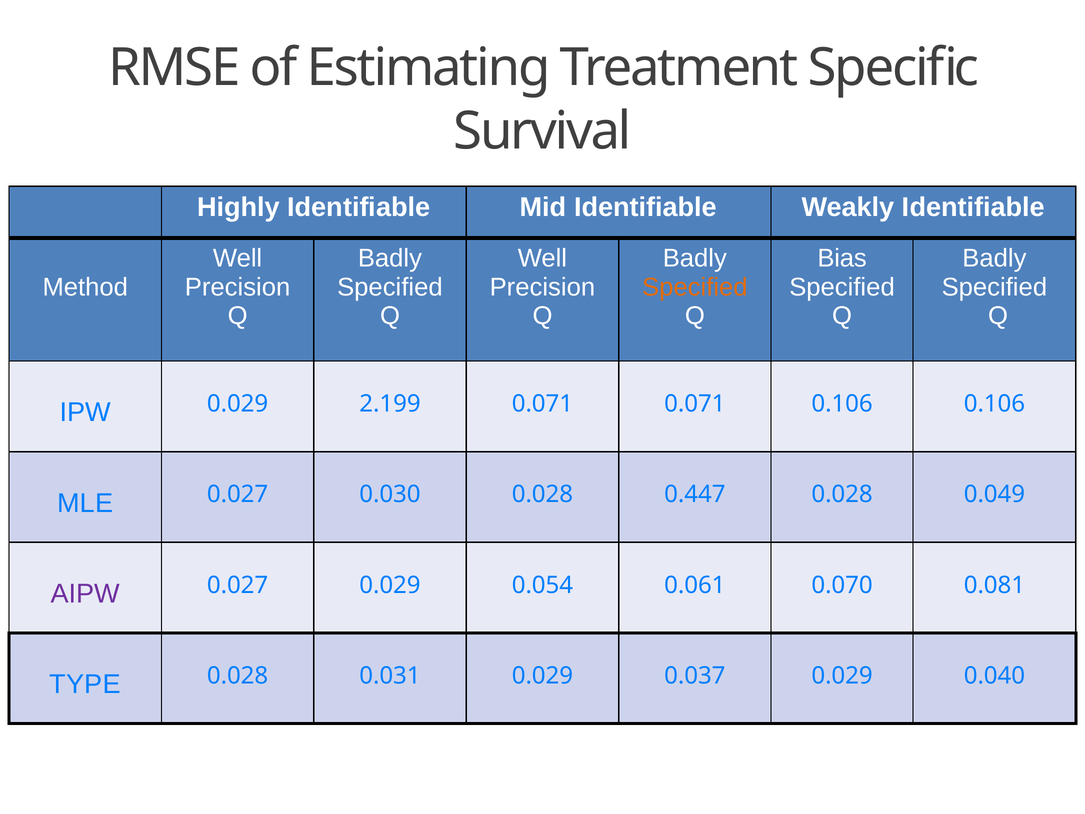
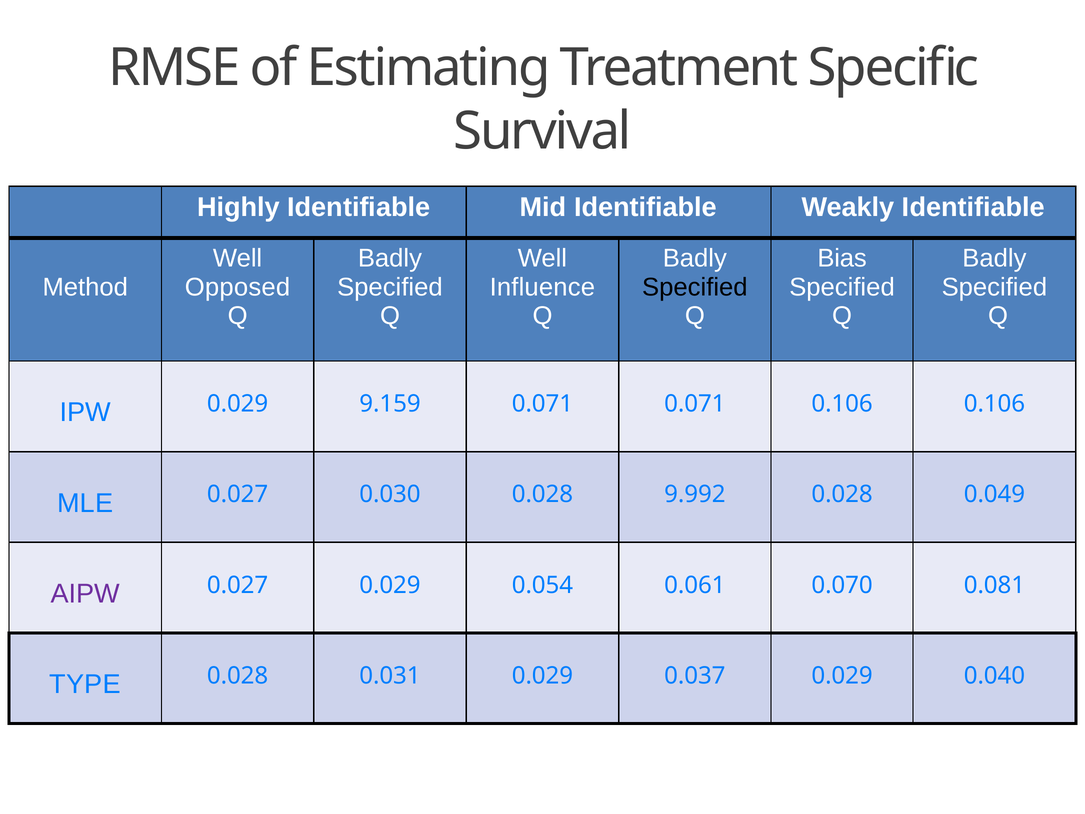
Precision at (238, 287): Precision -> Opposed
Precision at (542, 287): Precision -> Influence
Specified at (695, 287) colour: orange -> black
2.199: 2.199 -> 9.159
0.447: 0.447 -> 9.992
